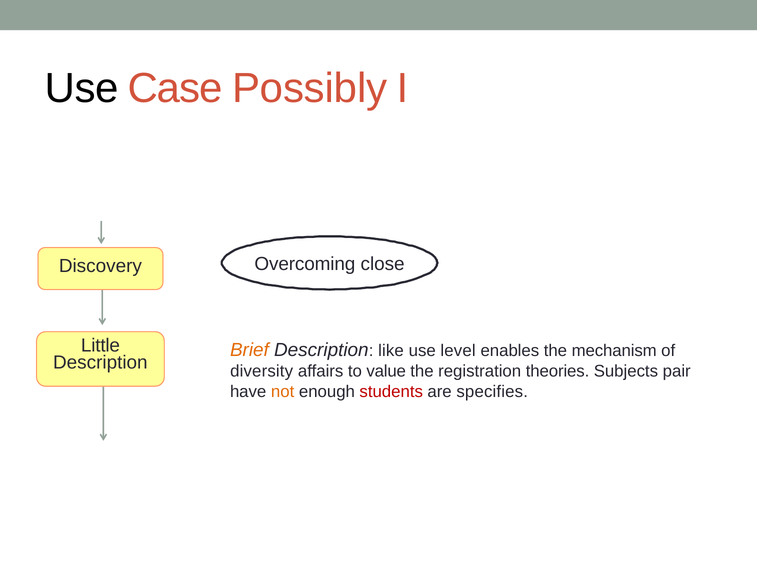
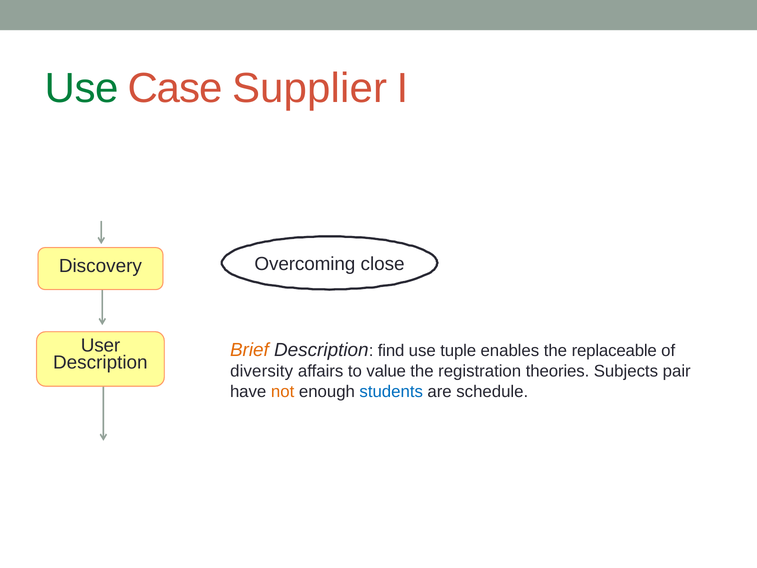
Use at (82, 88) colour: black -> green
Possibly: Possibly -> Supplier
Little: Little -> User
like: like -> find
level: level -> tuple
mechanism: mechanism -> replaceable
students colour: red -> blue
specifies: specifies -> schedule
